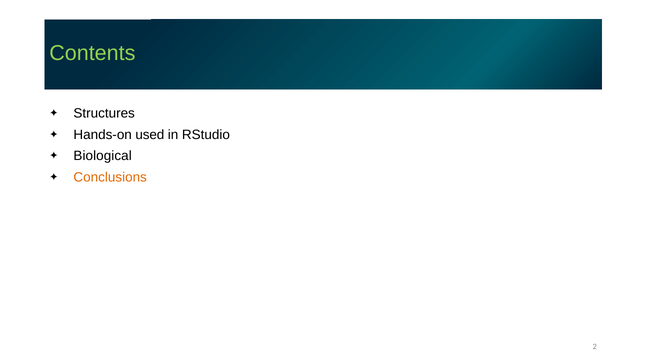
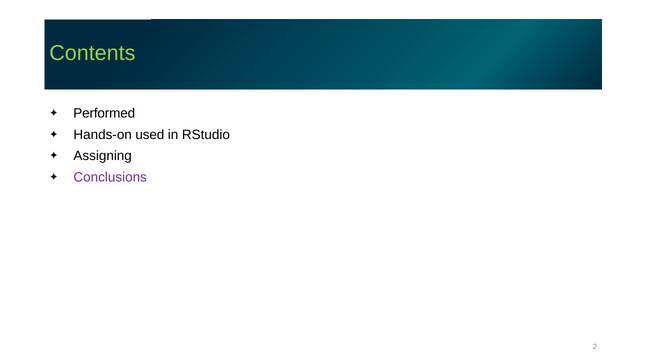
Structures: Structures -> Performed
Biological: Biological -> Assigning
Conclusions colour: orange -> purple
